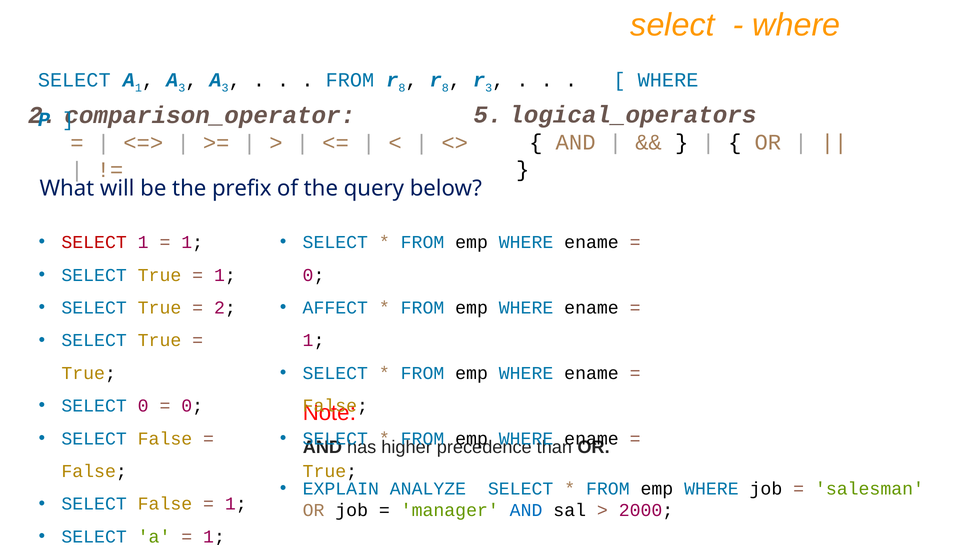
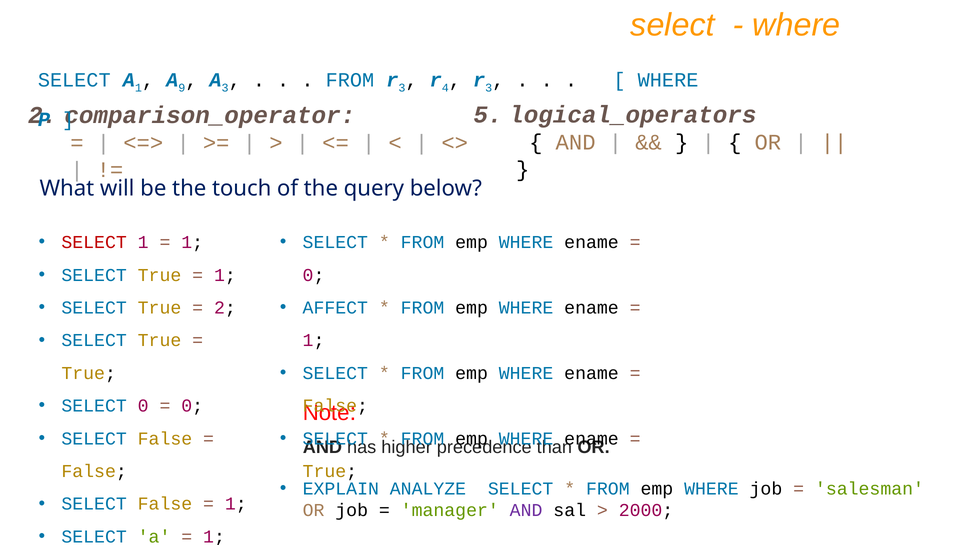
3 at (182, 88): 3 -> 9
8 at (402, 88): 8 -> 3
8 at (445, 88): 8 -> 4
prefix: prefix -> touch
AND at (526, 510) colour: blue -> purple
